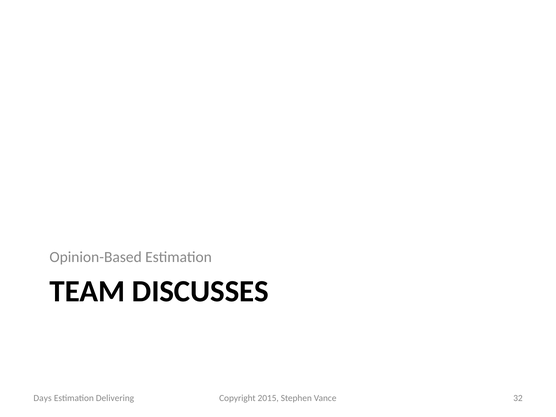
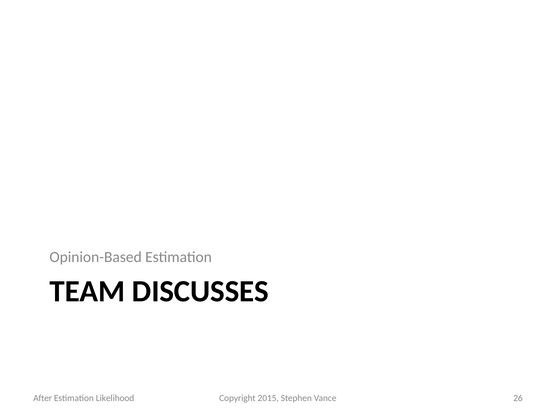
32: 32 -> 26
Days: Days -> After
Delivering: Delivering -> Likelihood
